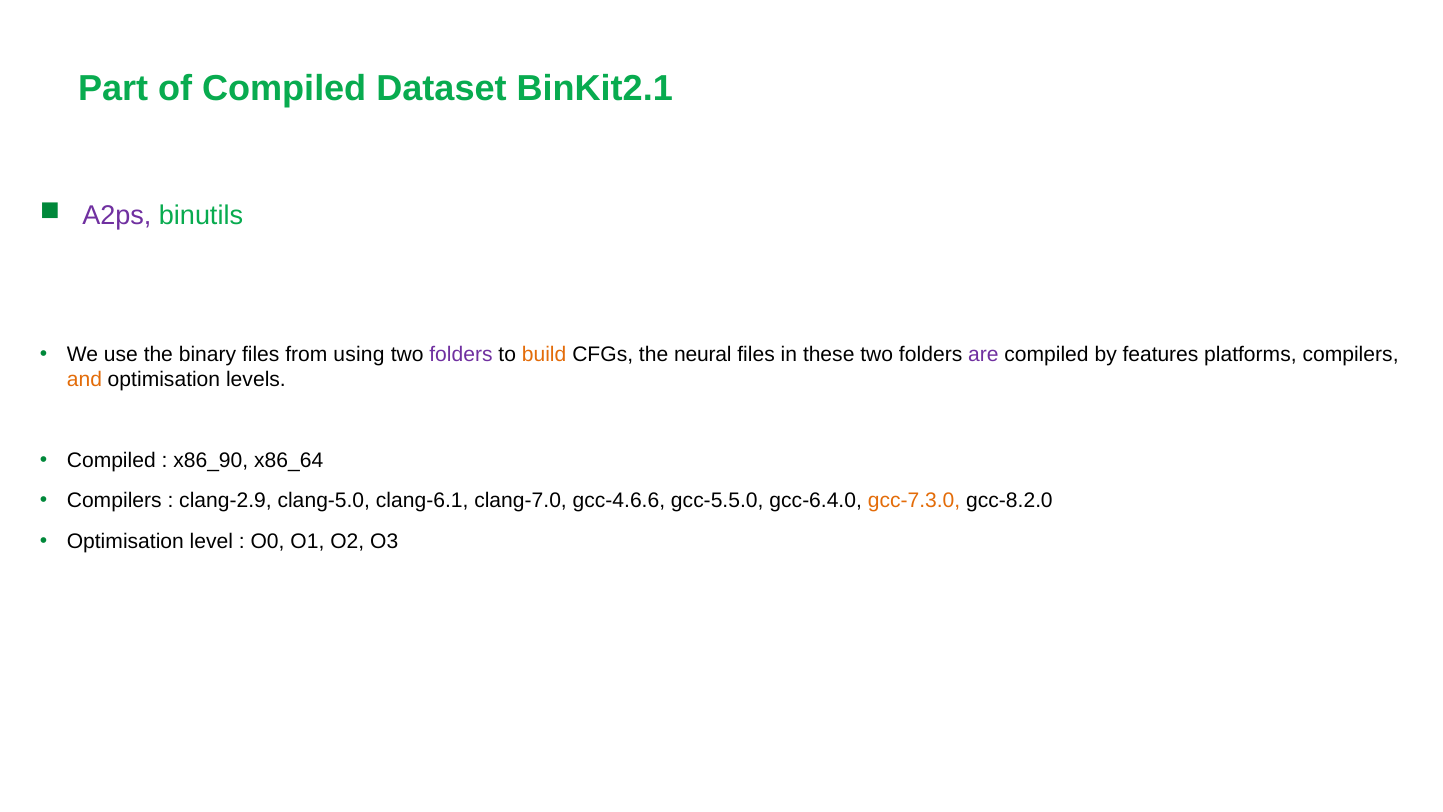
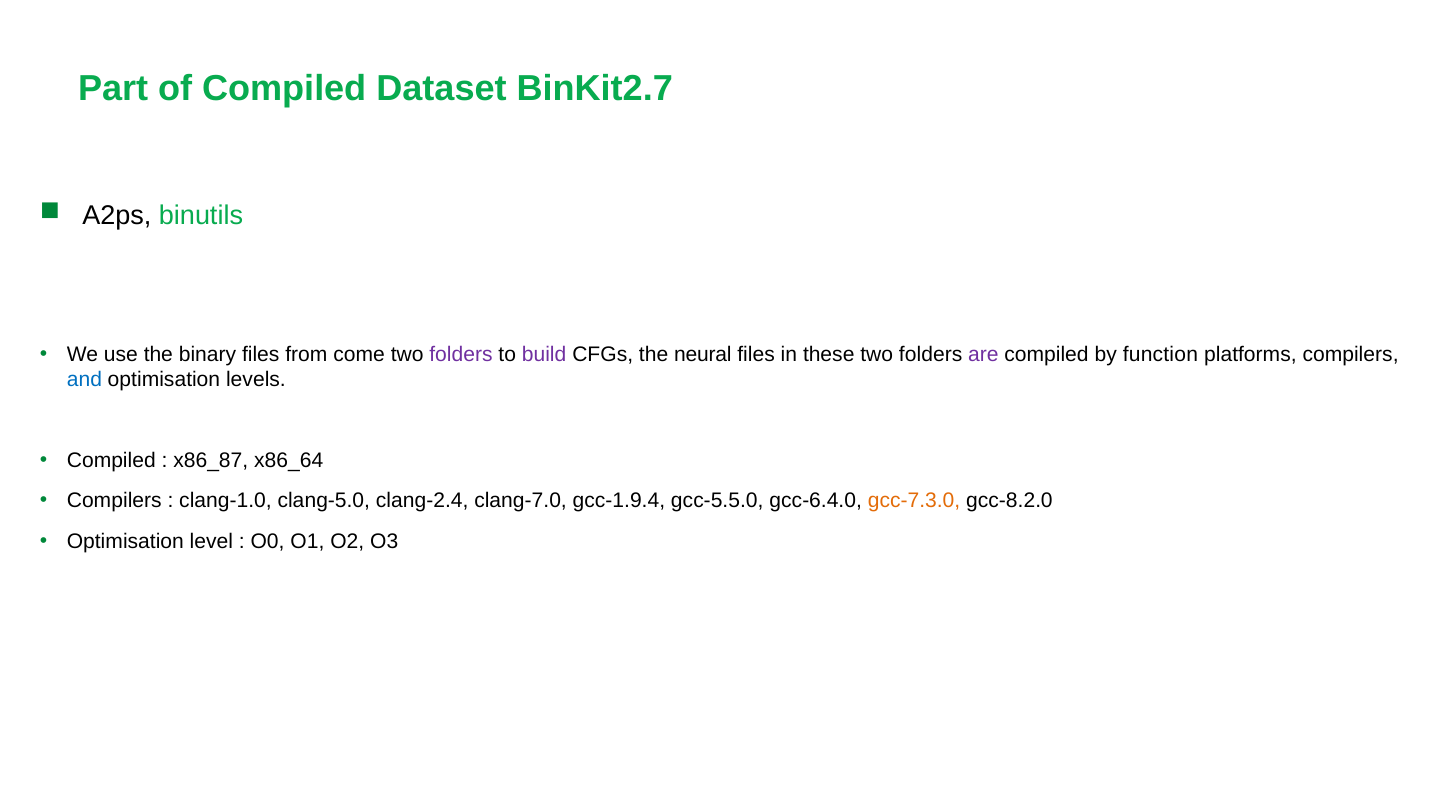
BinKit2.1: BinKit2.1 -> BinKit2.7
A2ps colour: purple -> black
using: using -> come
build colour: orange -> purple
features: features -> function
and colour: orange -> blue
x86_90: x86_90 -> x86_87
clang-2.9: clang-2.9 -> clang-1.0
clang-6.1: clang-6.1 -> clang-2.4
gcc-4.6.6: gcc-4.6.6 -> gcc-1.9.4
